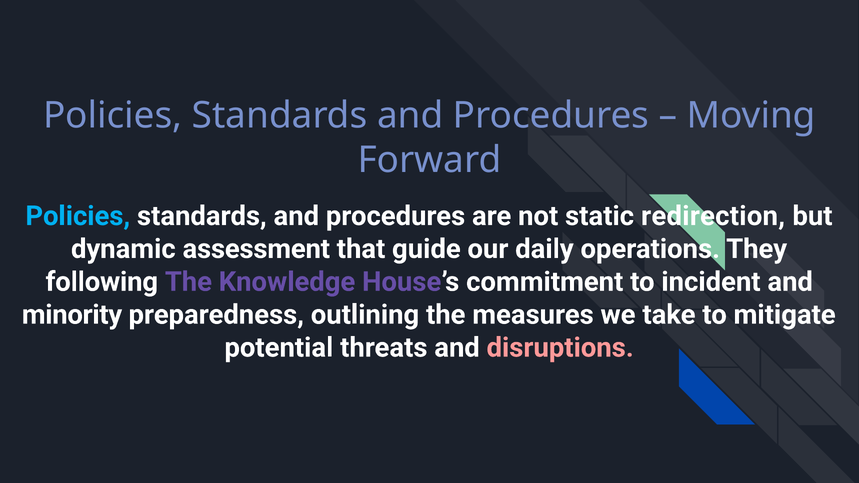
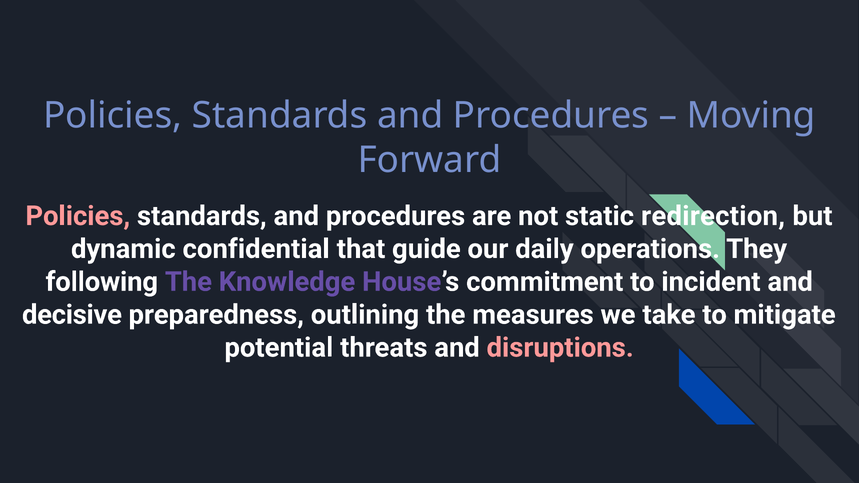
Policies at (78, 216) colour: light blue -> pink
assessment: assessment -> confidential
minority: minority -> decisive
